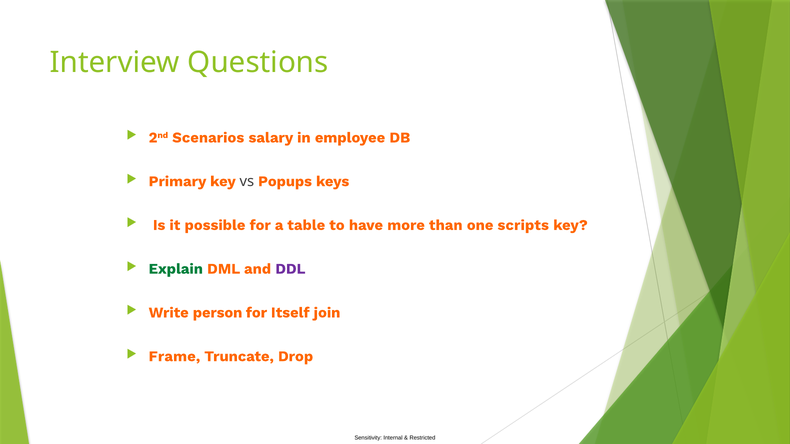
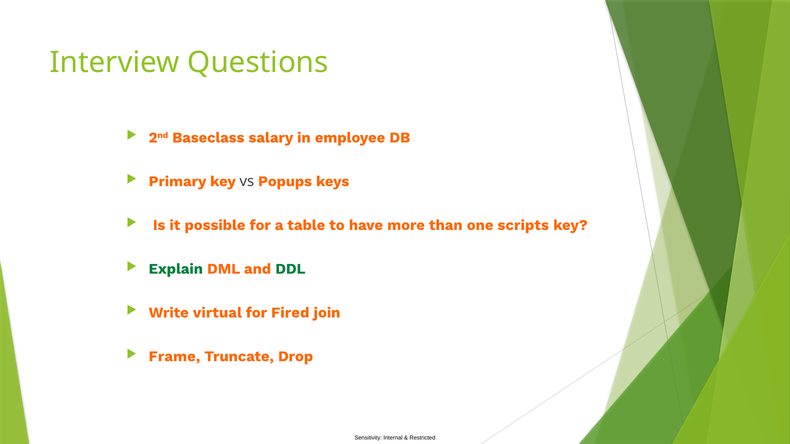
Scenarios: Scenarios -> Baseclass
DDL colour: purple -> green
person: person -> virtual
Itself: Itself -> Fired
